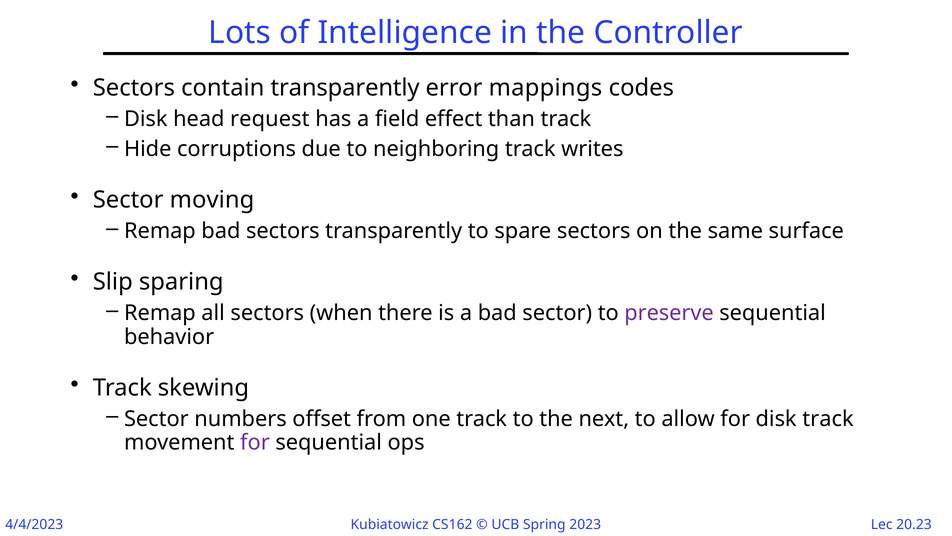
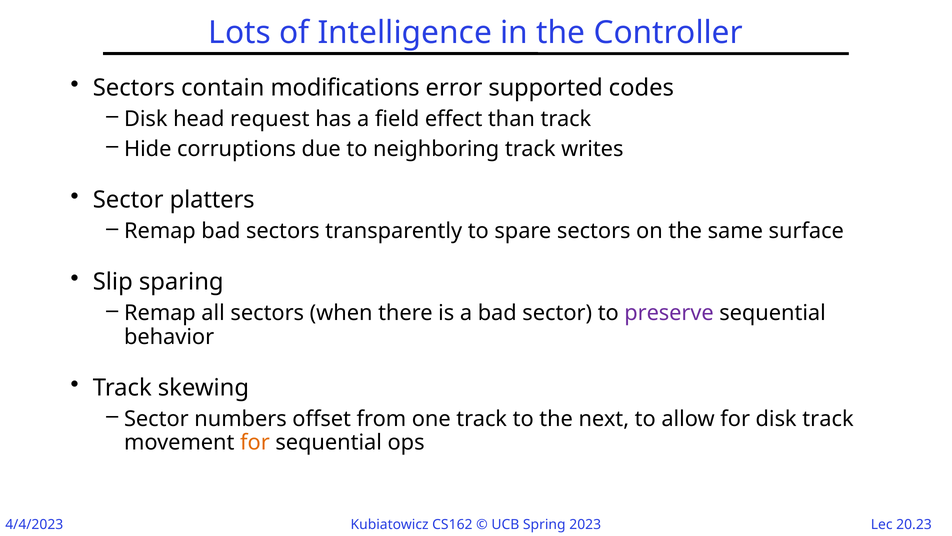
contain transparently: transparently -> modifications
mappings: mappings -> supported
moving: moving -> platters
for at (255, 442) colour: purple -> orange
